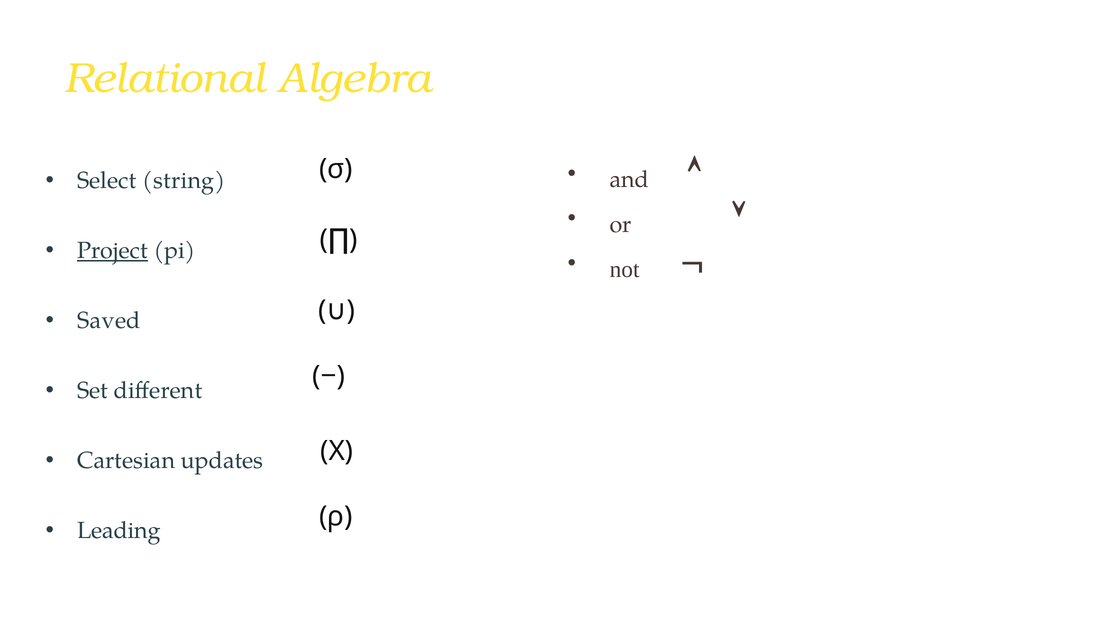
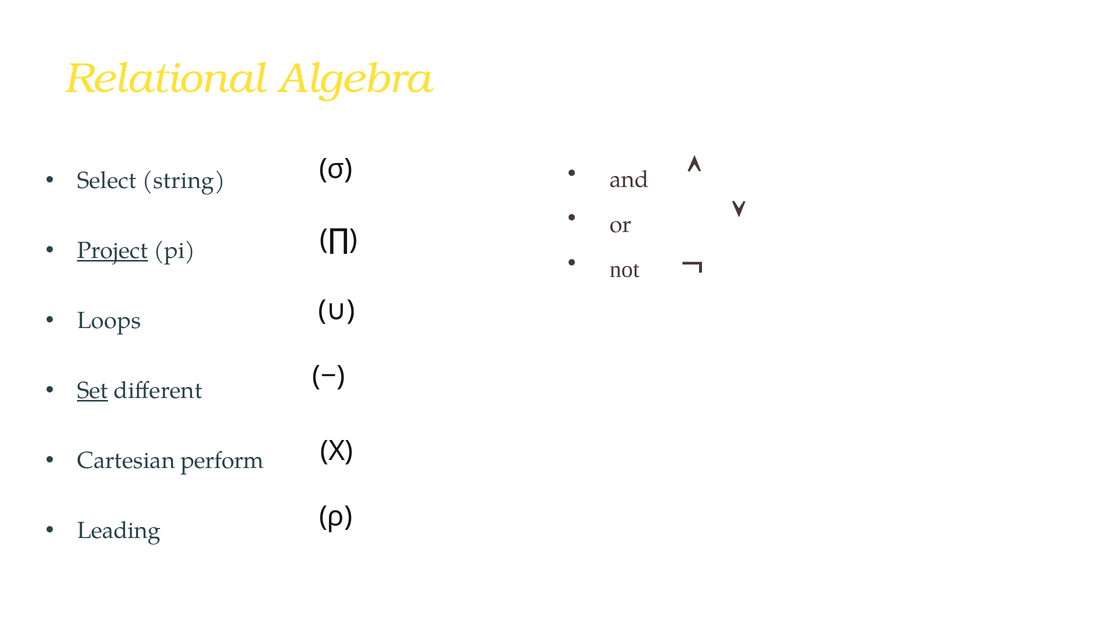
Saved: Saved -> Loops
Set underline: none -> present
updates: updates -> perform
